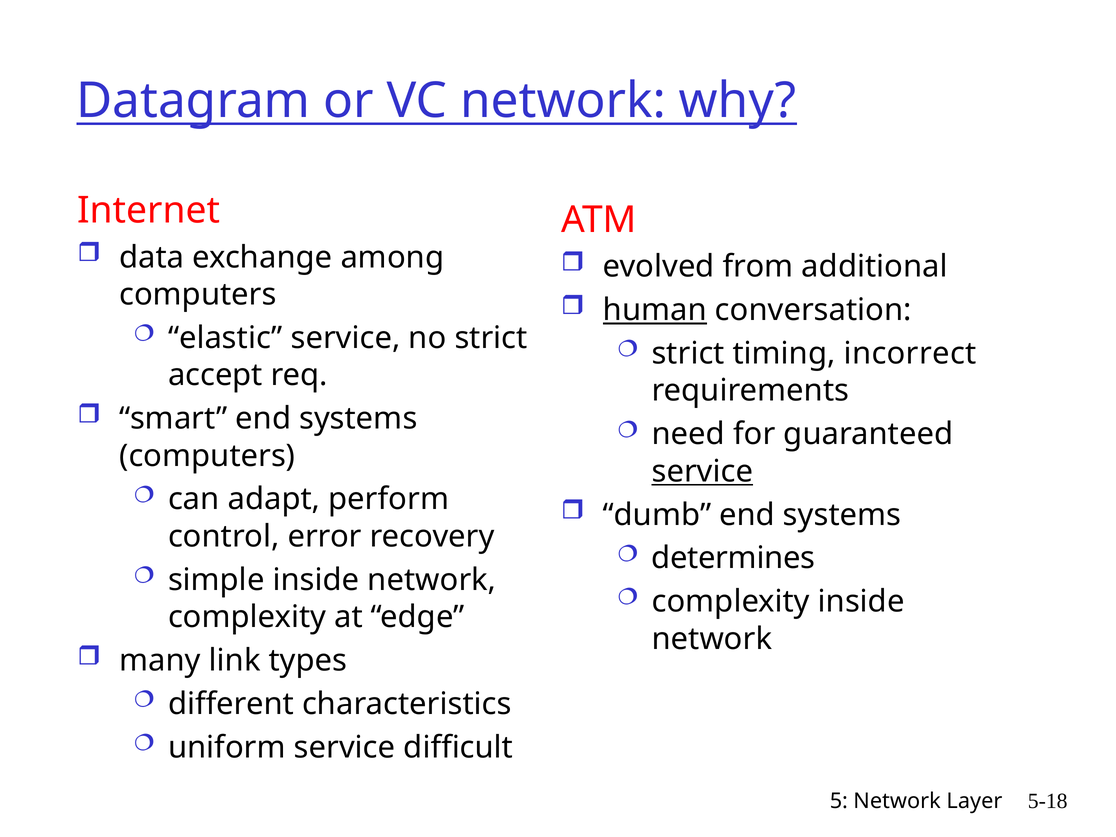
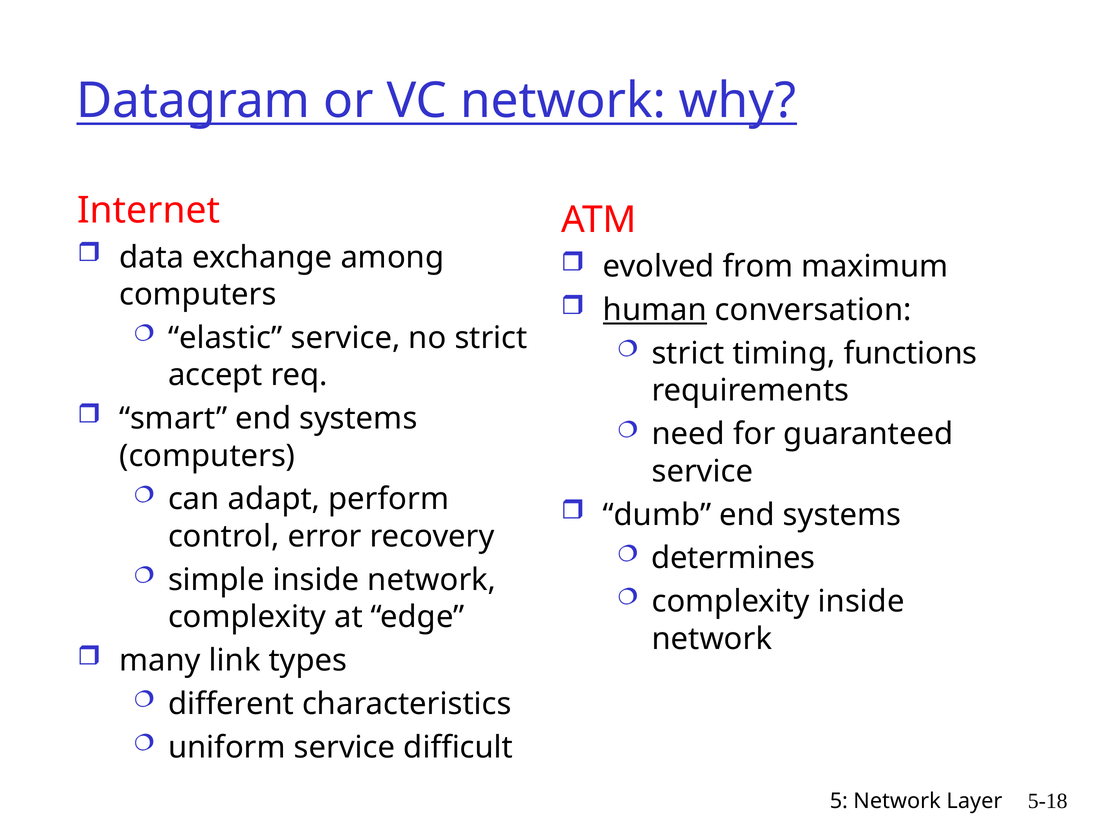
additional: additional -> maximum
incorrect: incorrect -> functions
service at (702, 471) underline: present -> none
